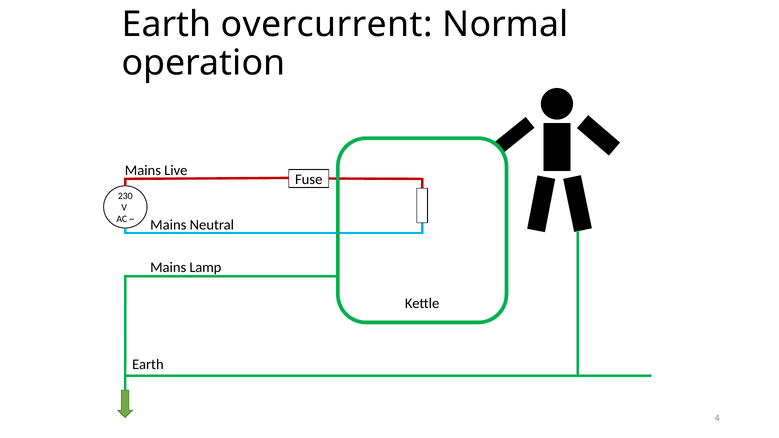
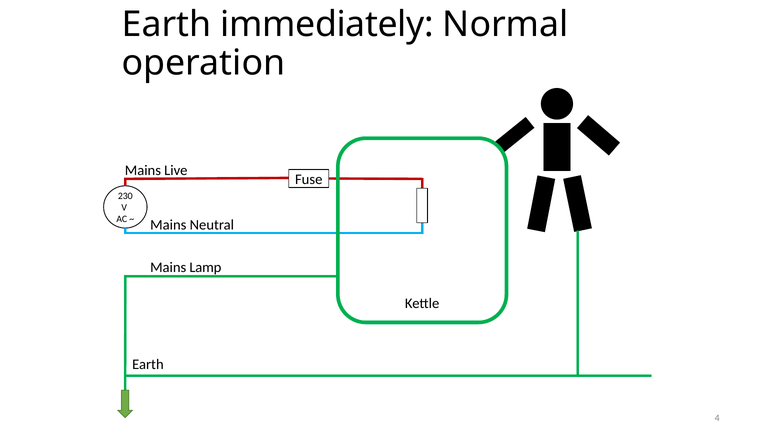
overcurrent: overcurrent -> immediately
